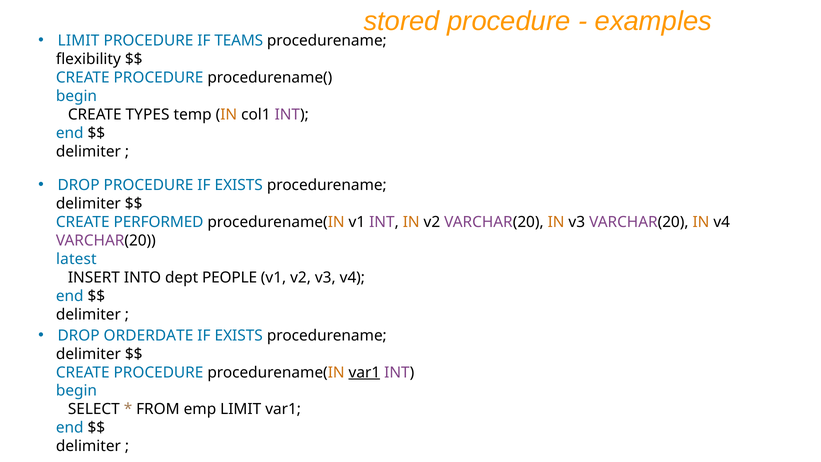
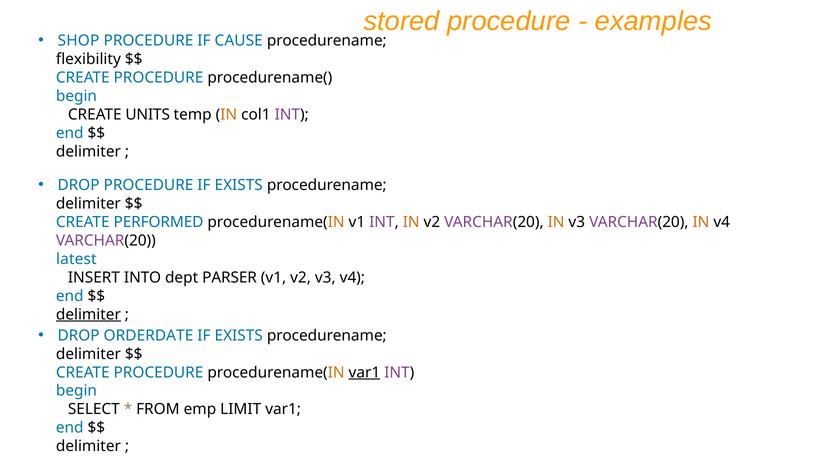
LIMIT at (78, 41): LIMIT -> SHOP
TEAMS: TEAMS -> CAUSE
TYPES: TYPES -> UNITS
PEOPLE: PEOPLE -> PARSER
delimiter at (88, 314) underline: none -> present
